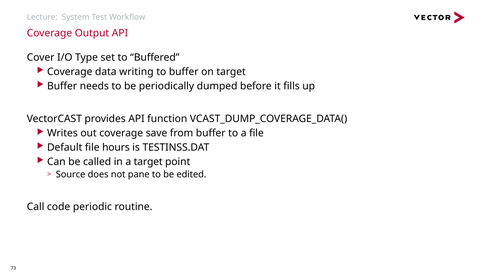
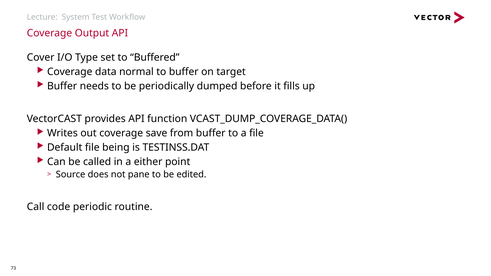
writing: writing -> normal
hours: hours -> being
a target: target -> either
